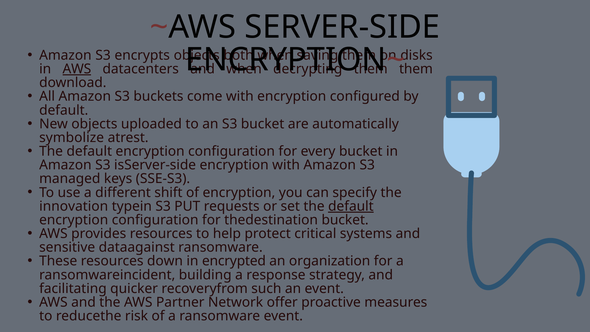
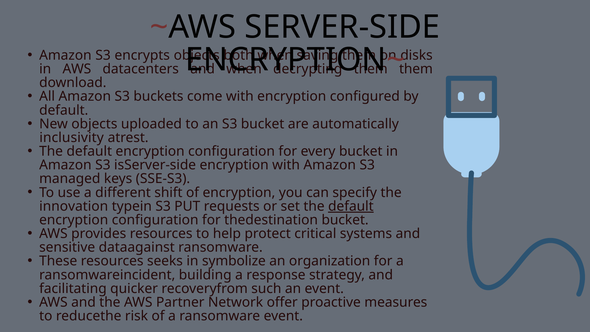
AWS at (77, 69) underline: present -> none
symbolize: symbolize -> inclusivity
down: down -> seeks
encrypted: encrypted -> symbolize
